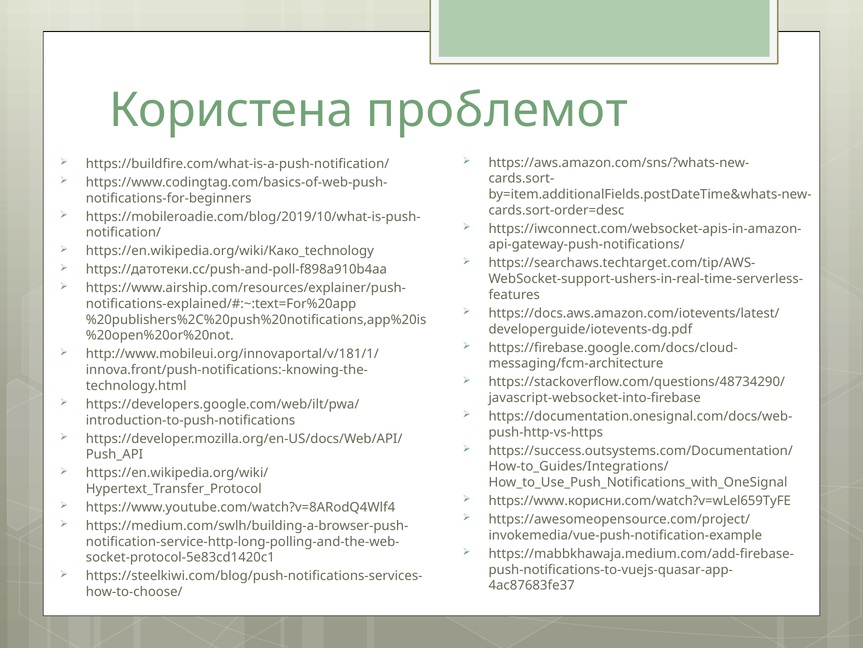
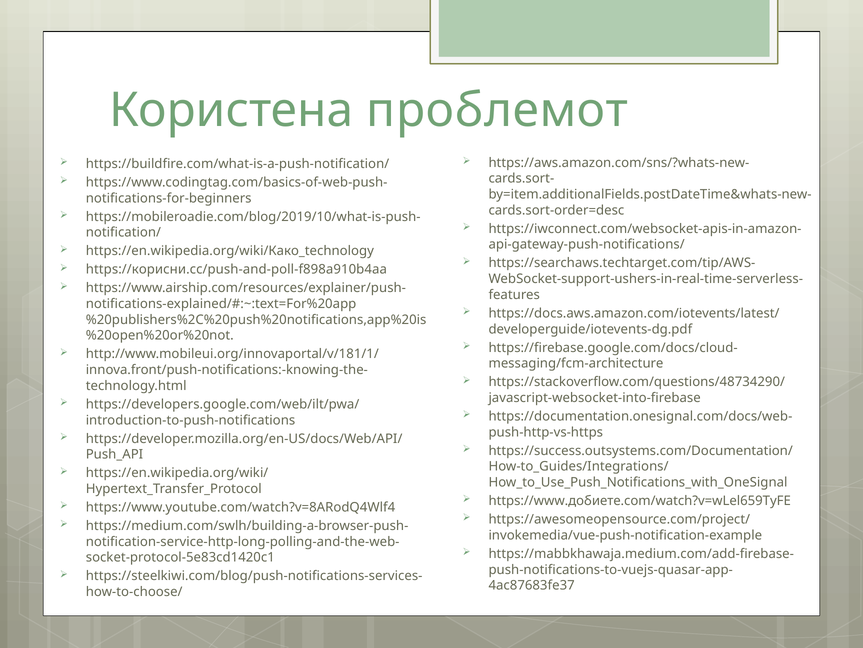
https://датотеки.cc/push-and-poll-f898a910b4aa: https://датотеки.cc/push-and-poll-f898a910b4aa -> https://корисни.cc/push-and-poll-f898a910b4aa
https://www.корисни.com/watch?v=wLel659TyFE: https://www.корисни.com/watch?v=wLel659TyFE -> https://www.добиете.com/watch?v=wLel659TyFE
